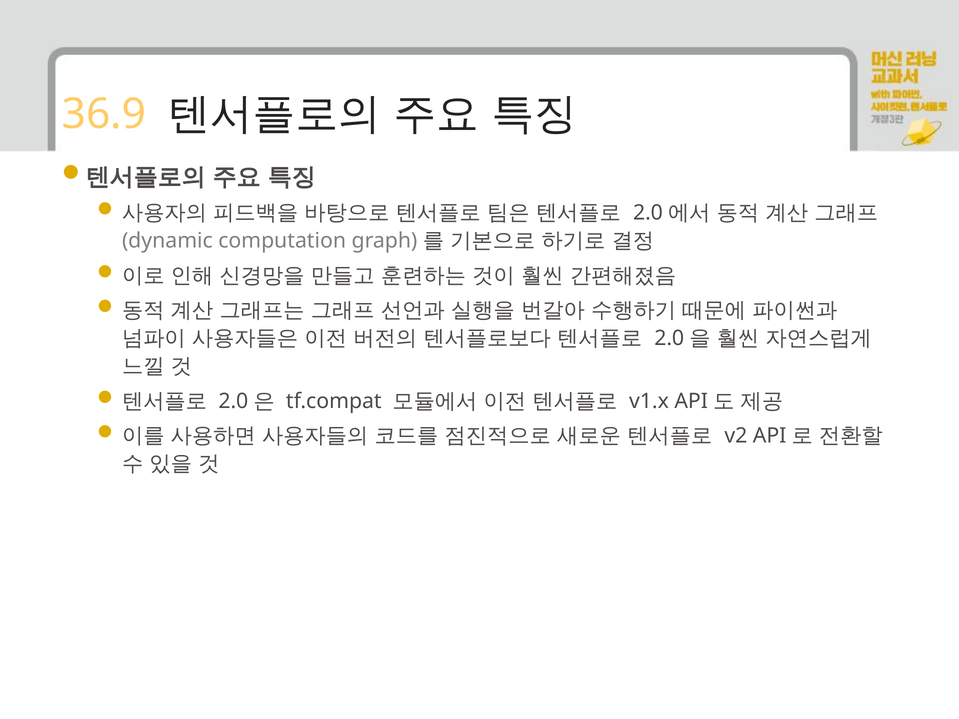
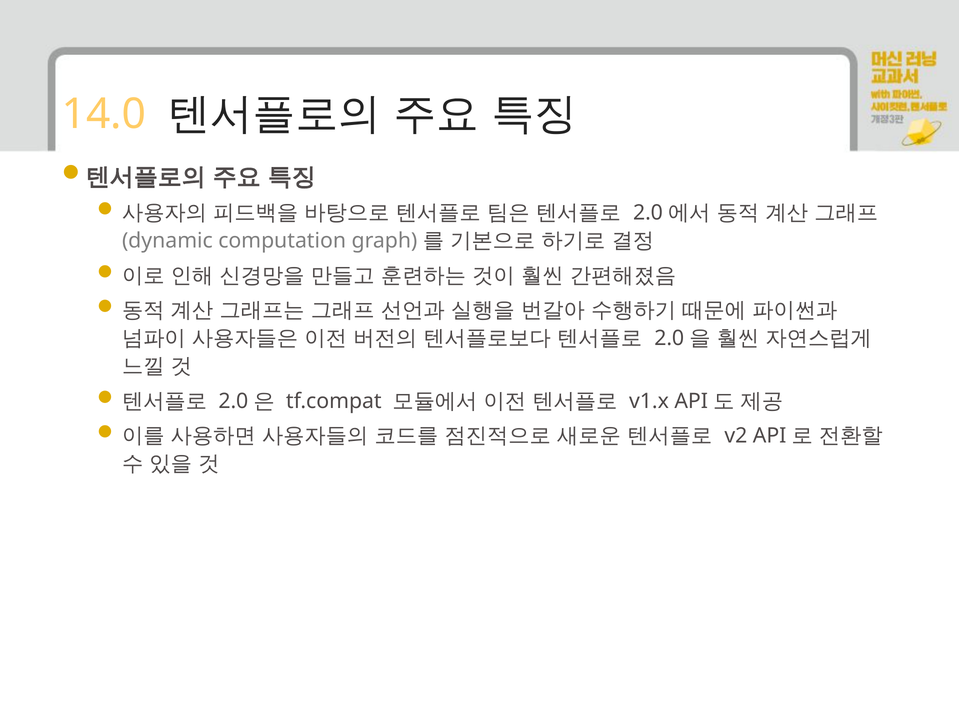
36.9: 36.9 -> 14.0
